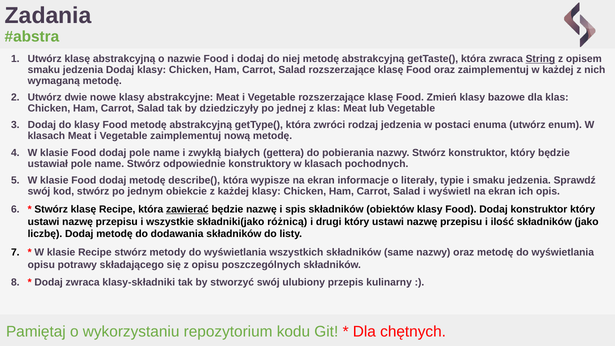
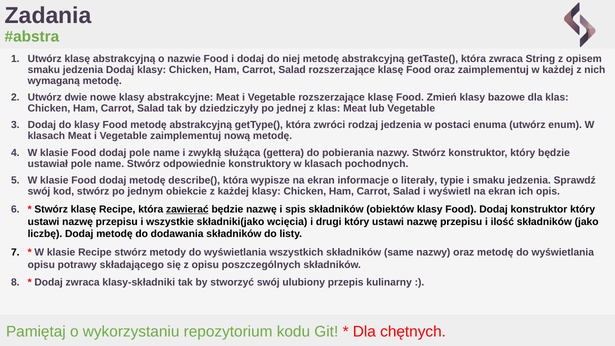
String underline: present -> none
białych: białych -> służąca
różnicą: różnicą -> wcięcia
